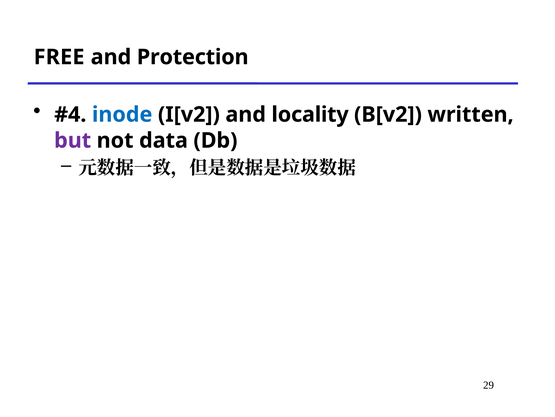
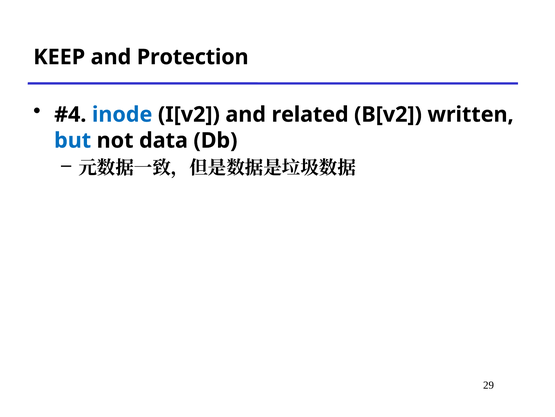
FREE: FREE -> KEEP
locality: locality -> related
but colour: purple -> blue
